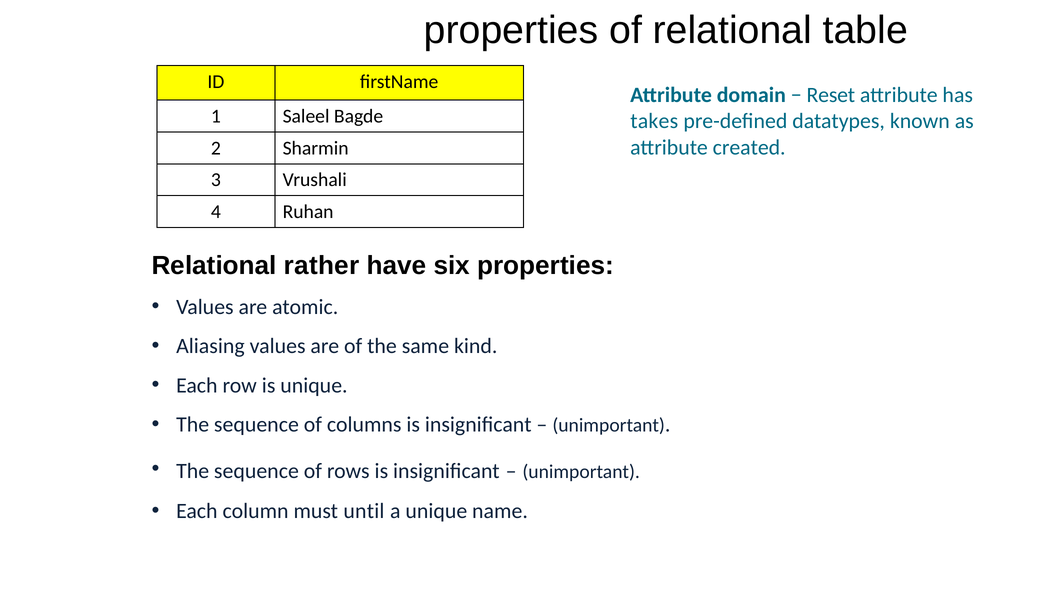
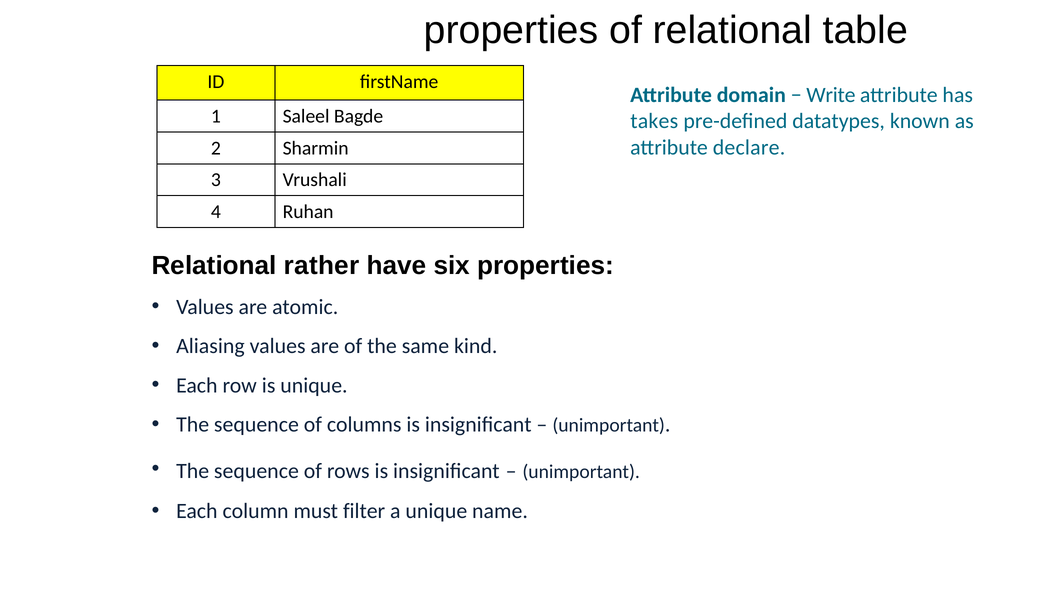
Reset: Reset -> Write
created: created -> declare
until: until -> filter
